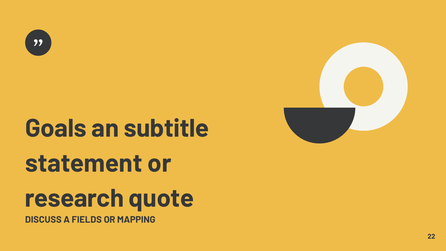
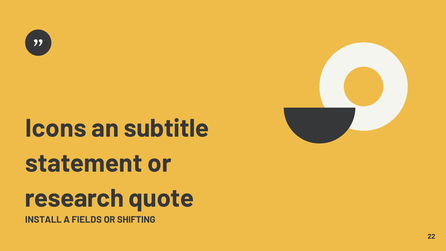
Goals: Goals -> Icons
DISCUSS: DISCUSS -> INSTALL
MAPPING: MAPPING -> SHIFTING
